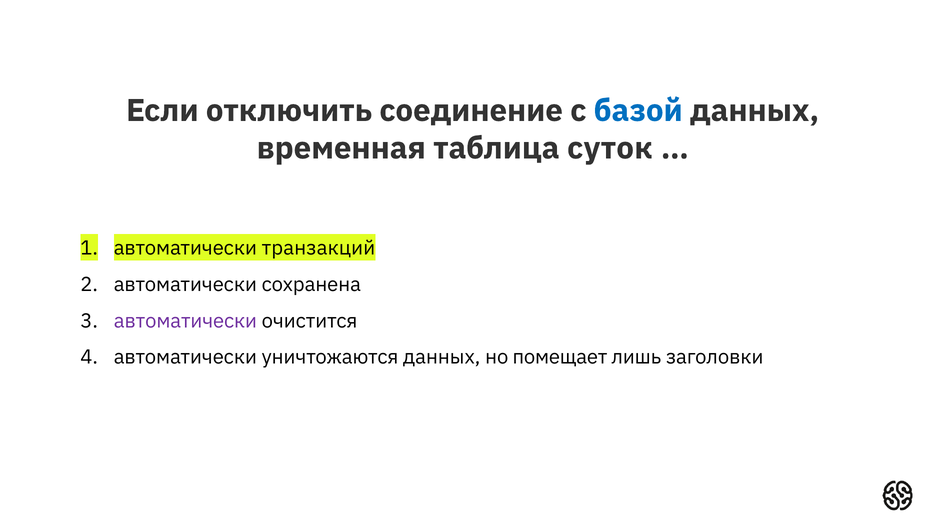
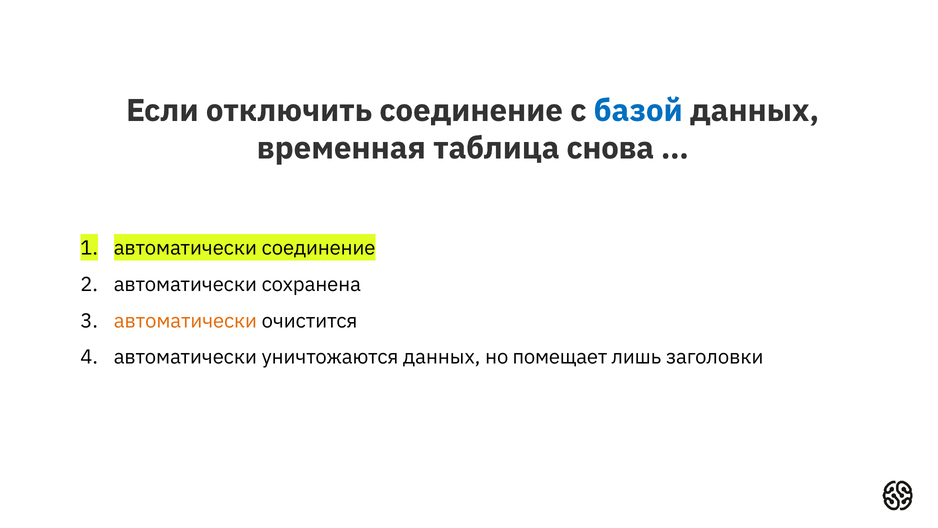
суток: суток -> снова
автоматически транзакций: транзакций -> соединение
автоматически at (185, 321) colour: purple -> orange
